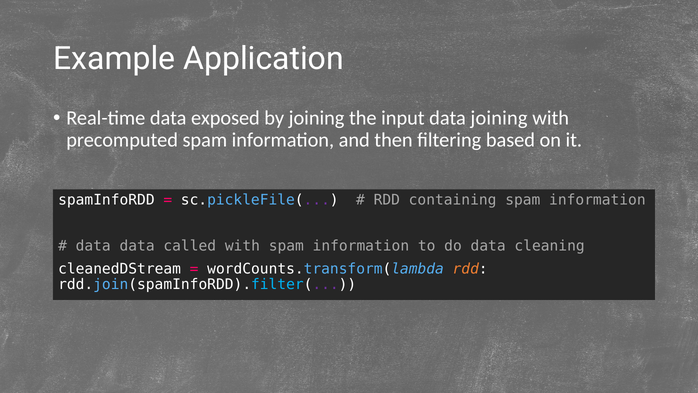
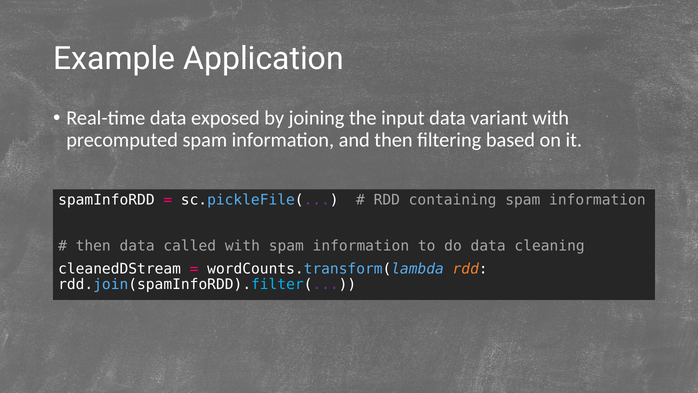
data joining: joining -> variant
data at (93, 246): data -> then
